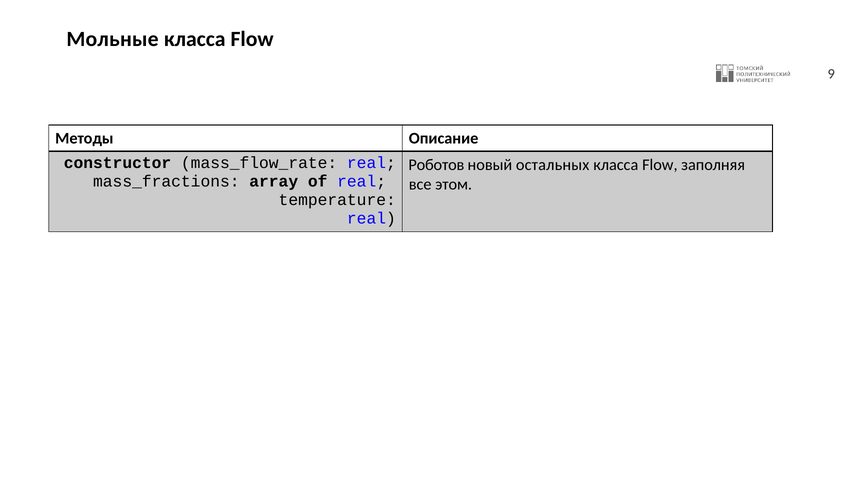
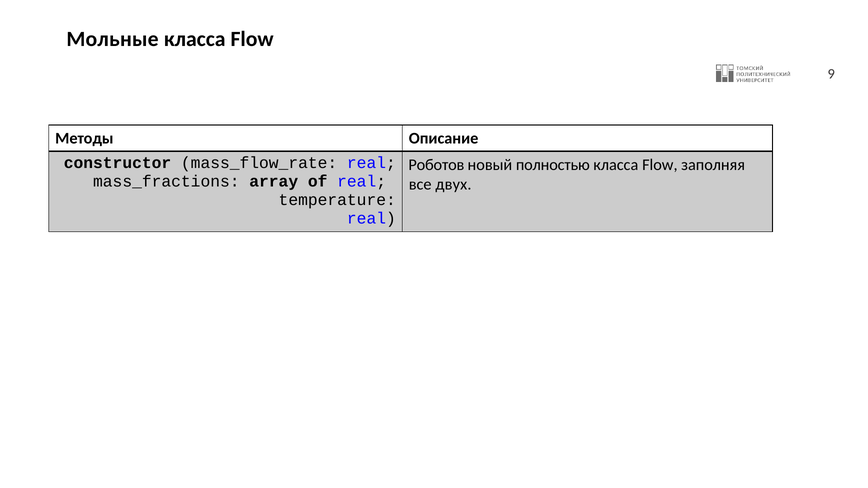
остальных: остальных -> полностью
этом: этом -> двух
